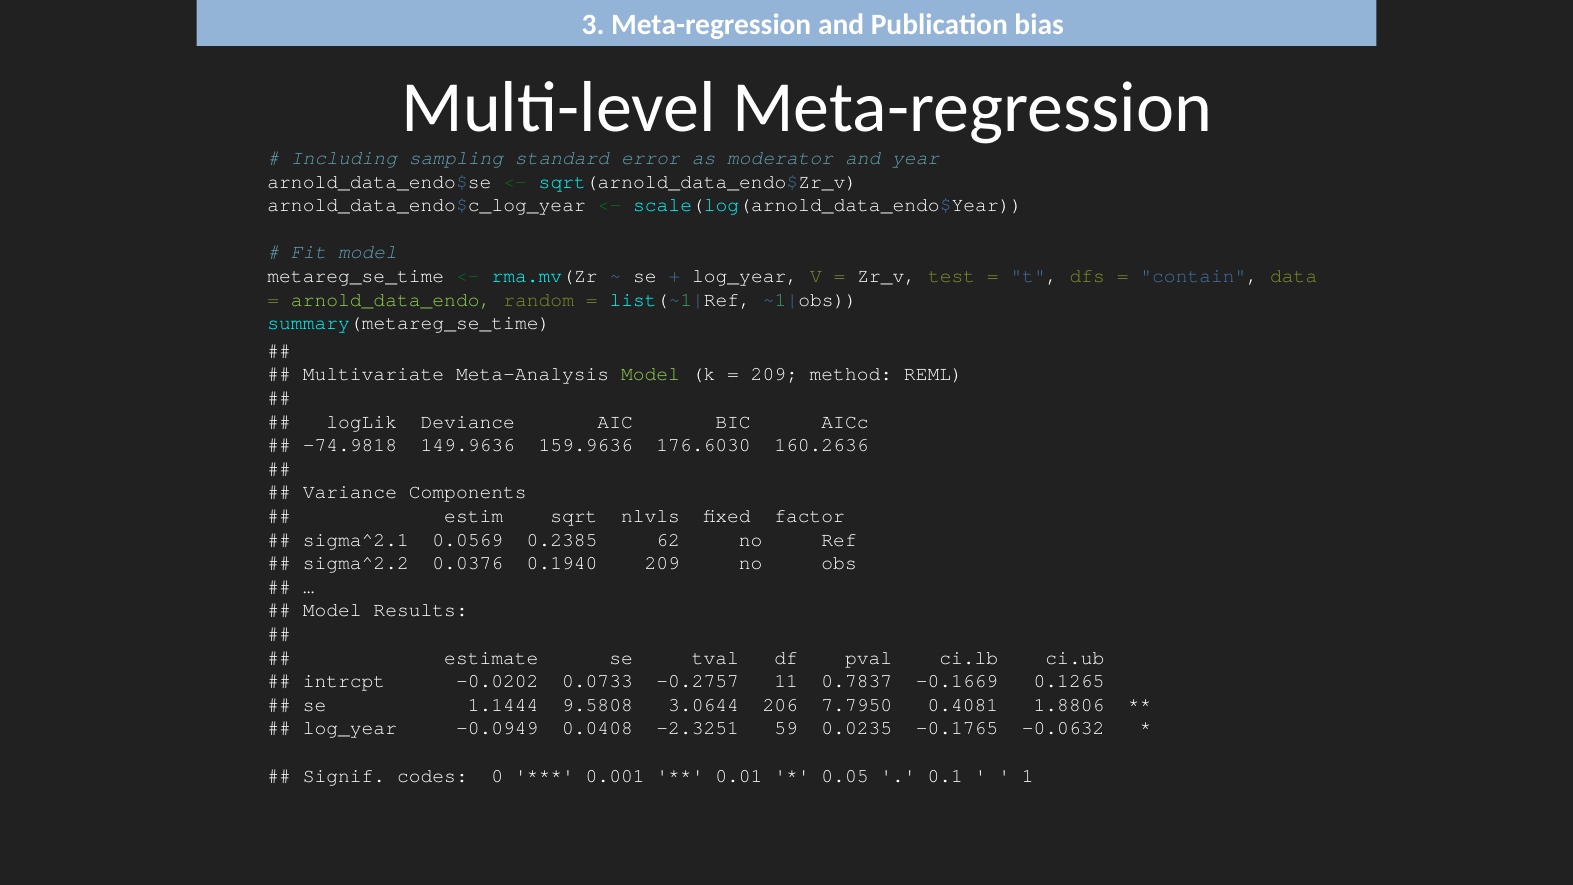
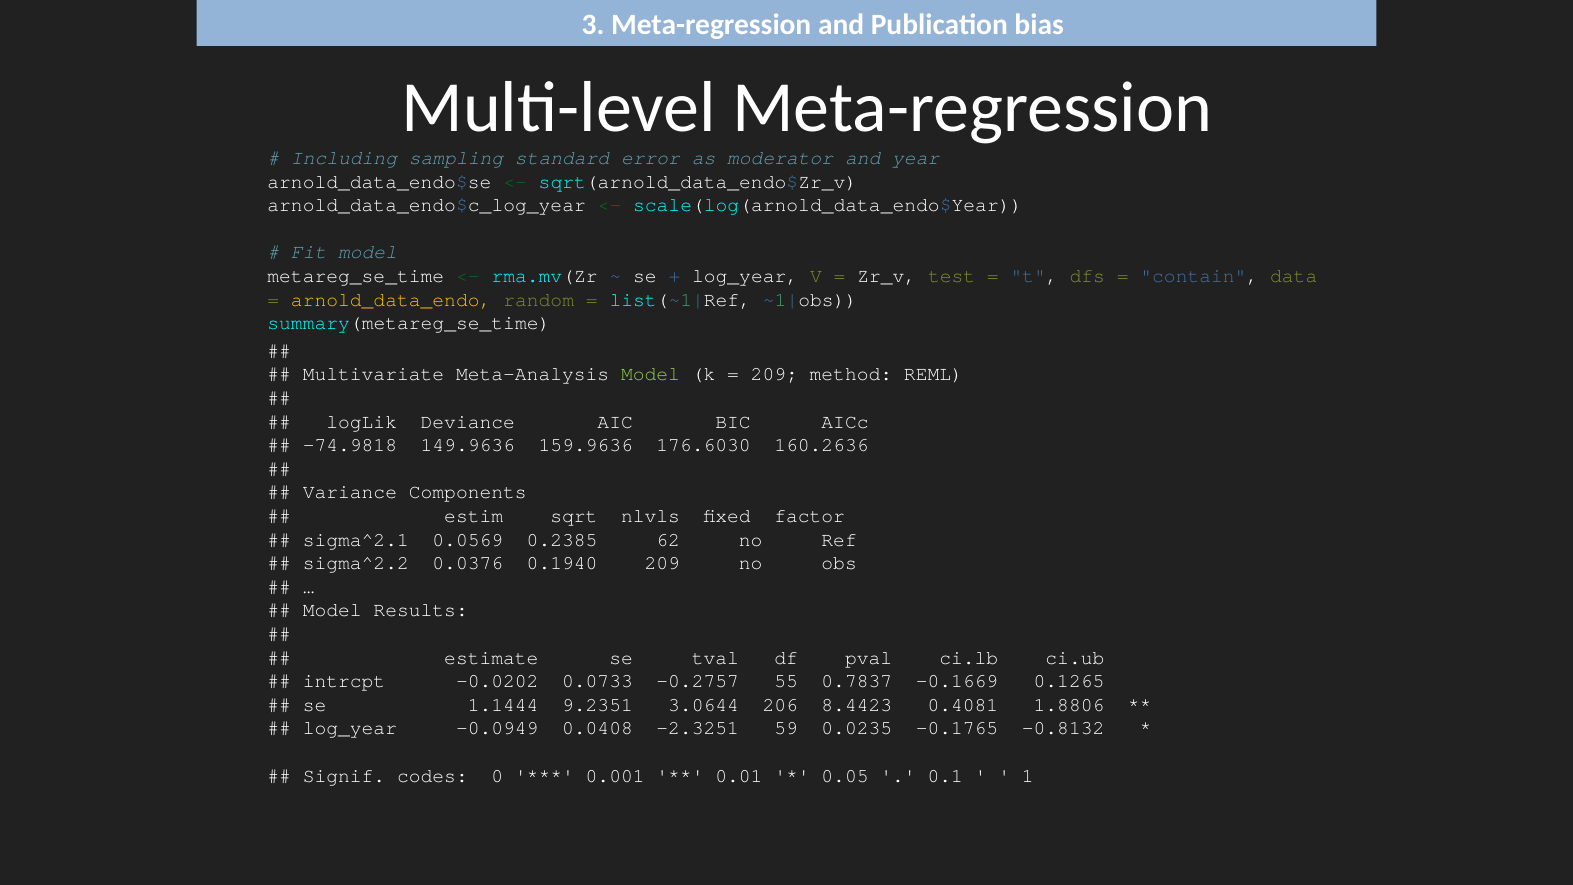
arnold_data_endo colour: light green -> yellow
11: 11 -> 55
9.5808: 9.5808 -> 9.2351
7.7950: 7.7950 -> 8.4423
-0.0632: -0.0632 -> -0.8132
